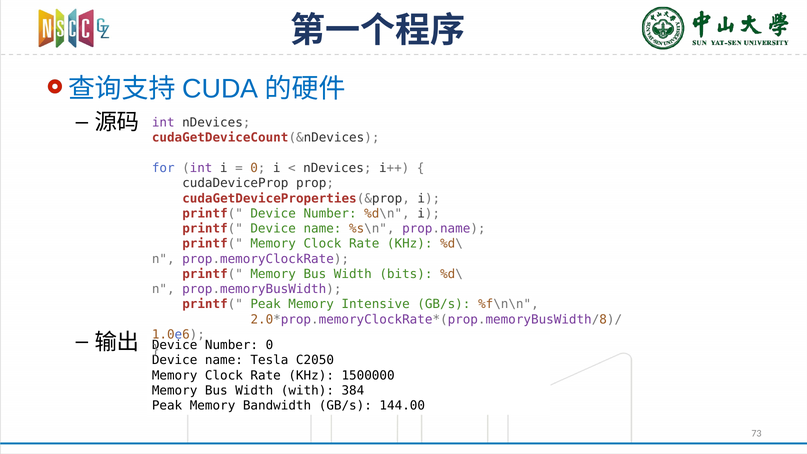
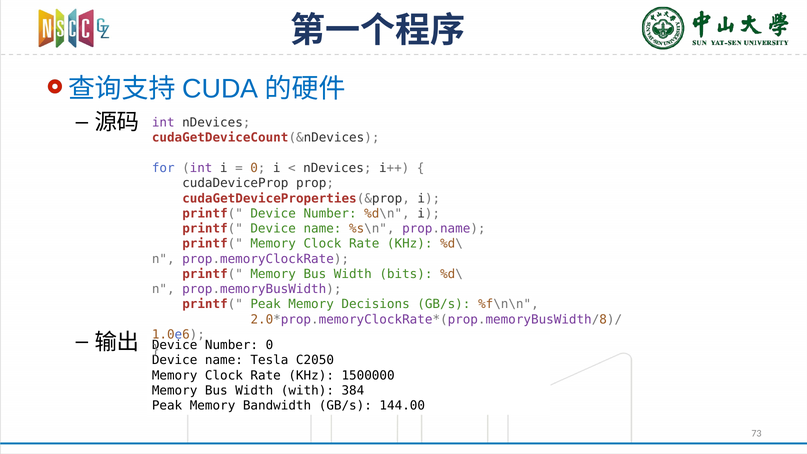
Intensive: Intensive -> Decisions
